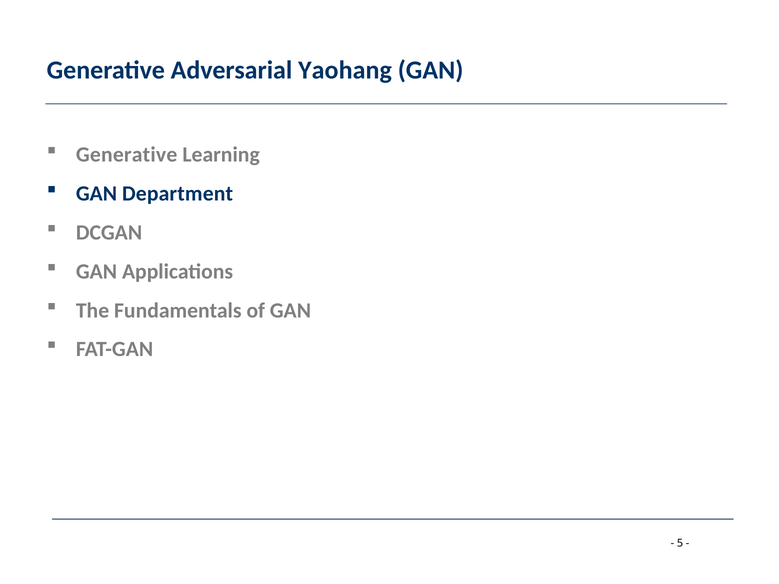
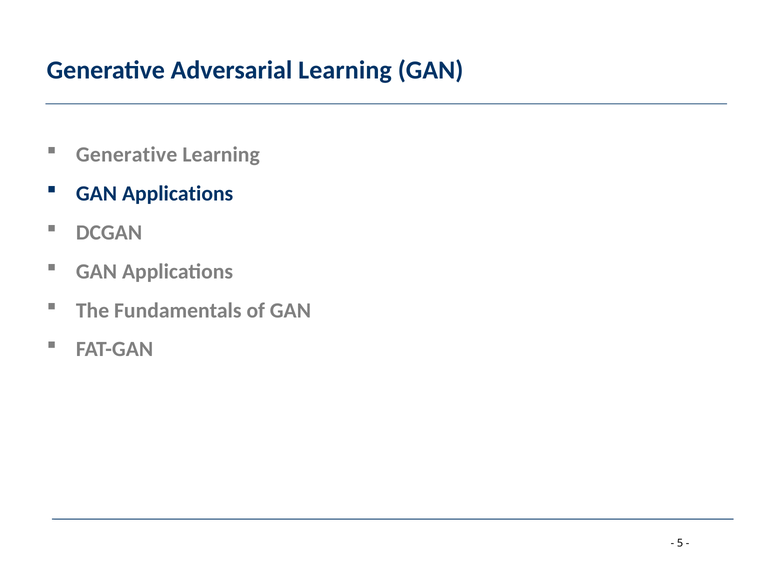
Adversarial Yaohang: Yaohang -> Learning
Department at (178, 194): Department -> Applications
